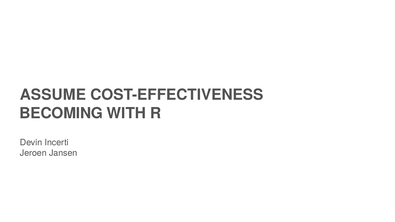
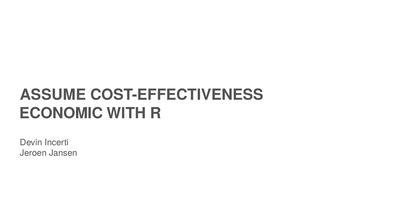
BECOMING: BECOMING -> ECONOMIC
